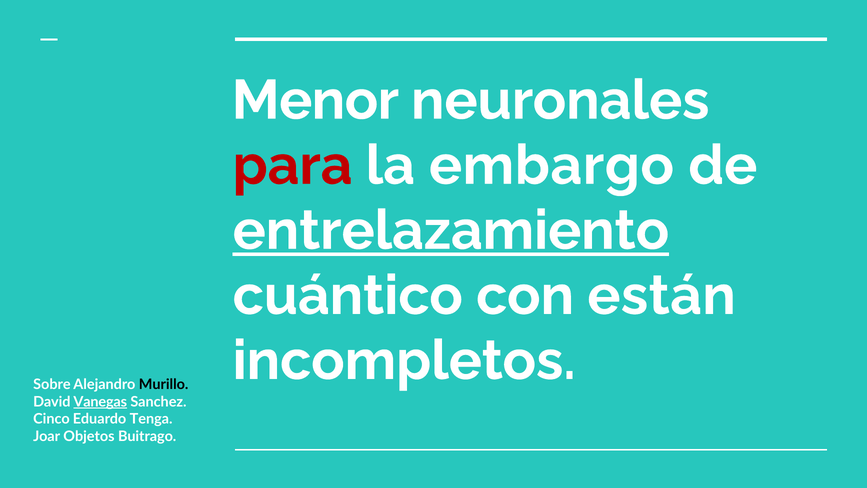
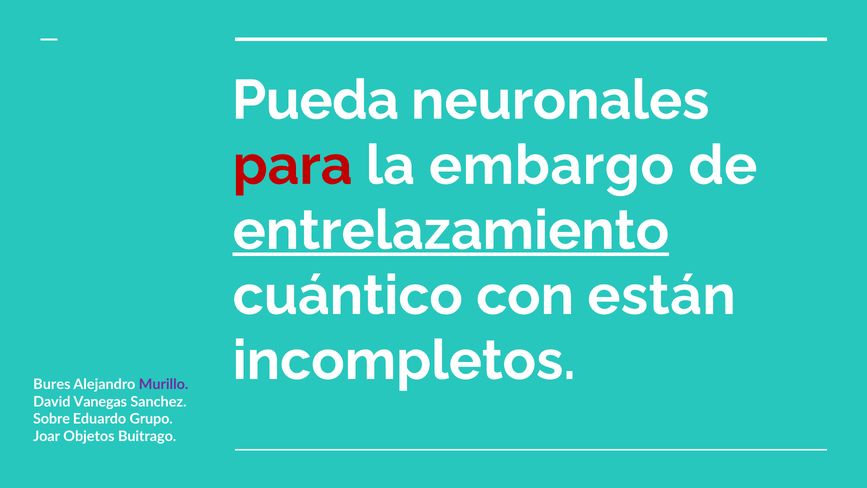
Menor: Menor -> Pueda
Sobre: Sobre -> Bures
Murillo colour: black -> purple
Vanegas underline: present -> none
Cinco: Cinco -> Sobre
Tenga: Tenga -> Grupo
